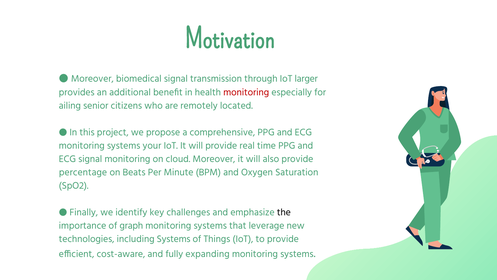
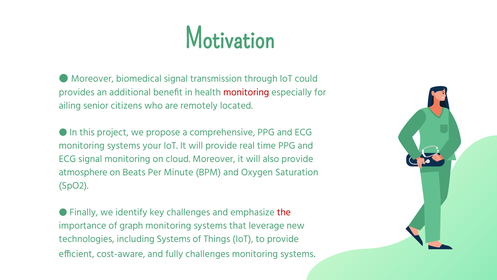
larger: larger -> could
percentage: percentage -> atmosphere
the colour: black -> red
fully expanding: expanding -> challenges
